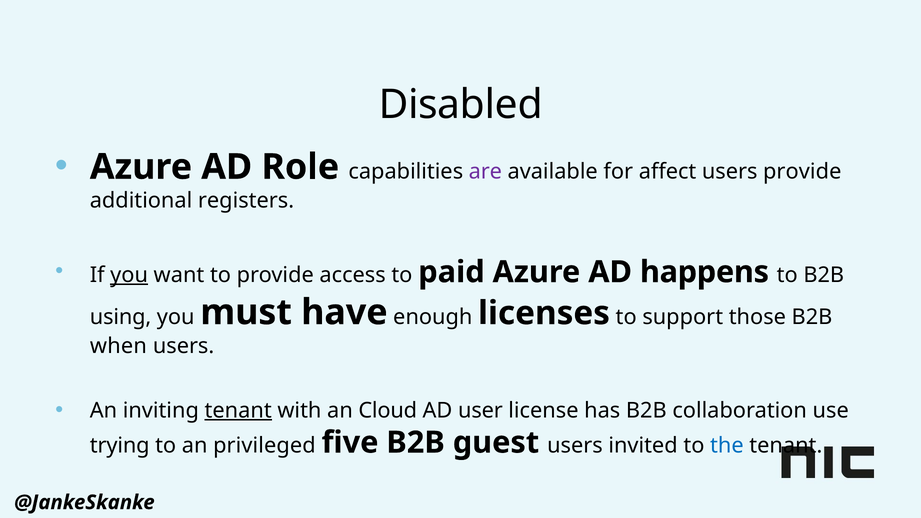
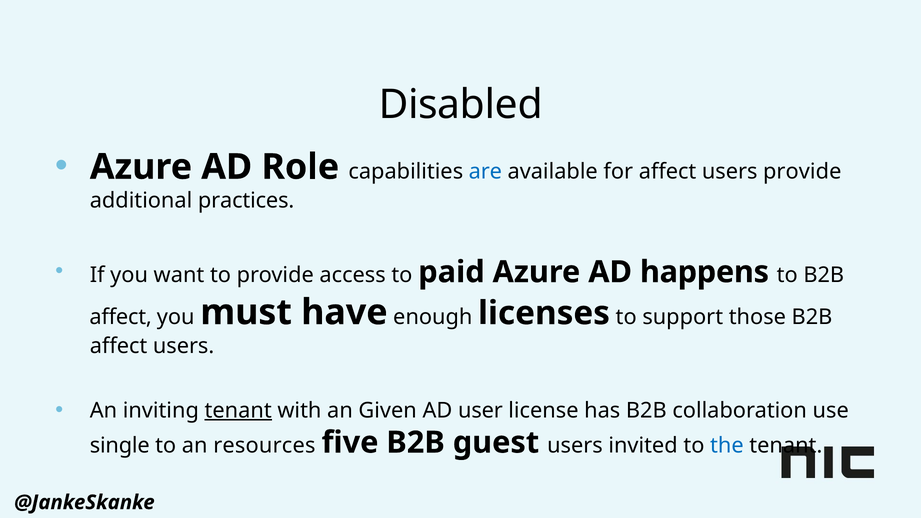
are colour: purple -> blue
registers: registers -> practices
you at (129, 275) underline: present -> none
using at (121, 317): using -> affect
when at (118, 346): when -> affect
Cloud: Cloud -> Given
trying: trying -> single
privileged: privileged -> resources
